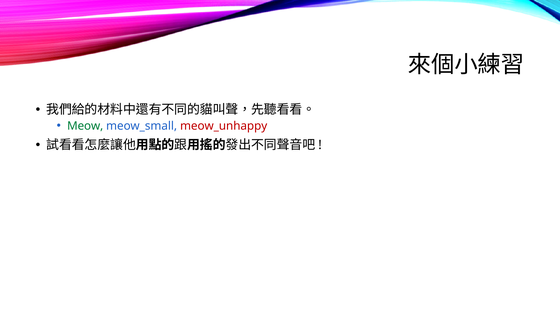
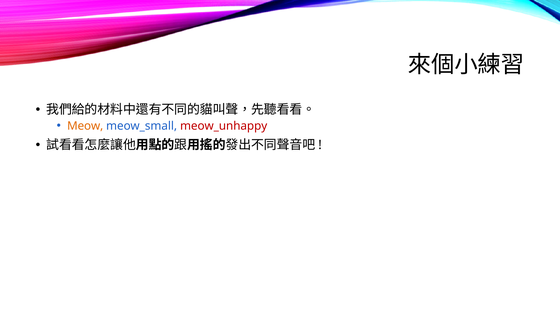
Meow colour: green -> orange
